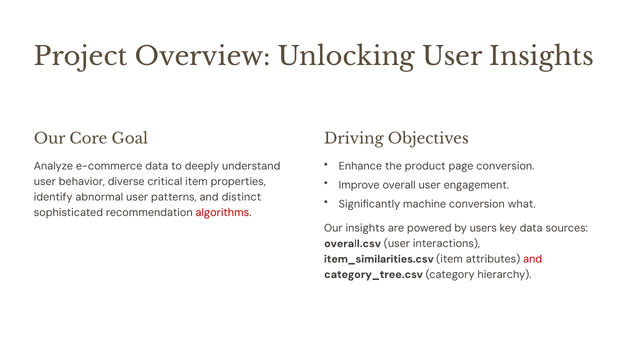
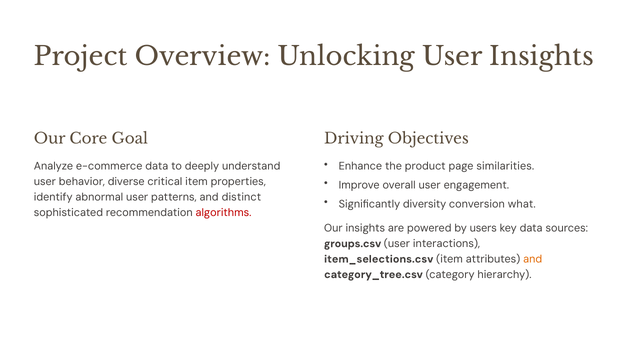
page conversion: conversion -> similarities
machine: machine -> diversity
overall.csv: overall.csv -> groups.csv
item_similarities.csv: item_similarities.csv -> item_selections.csv
and at (533, 259) colour: red -> orange
